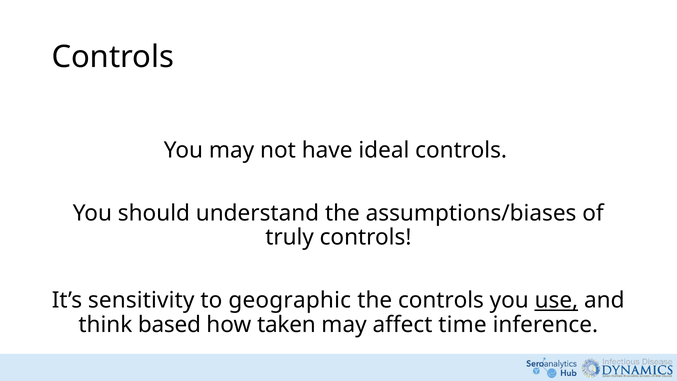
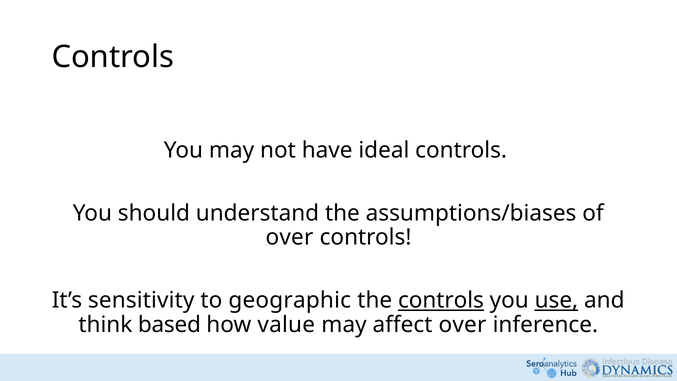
truly at (290, 237): truly -> over
controls at (441, 300) underline: none -> present
taken: taken -> value
affect time: time -> over
